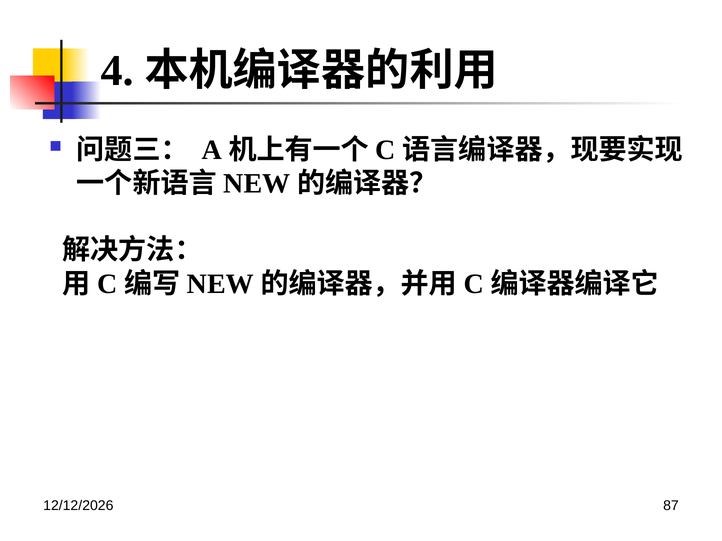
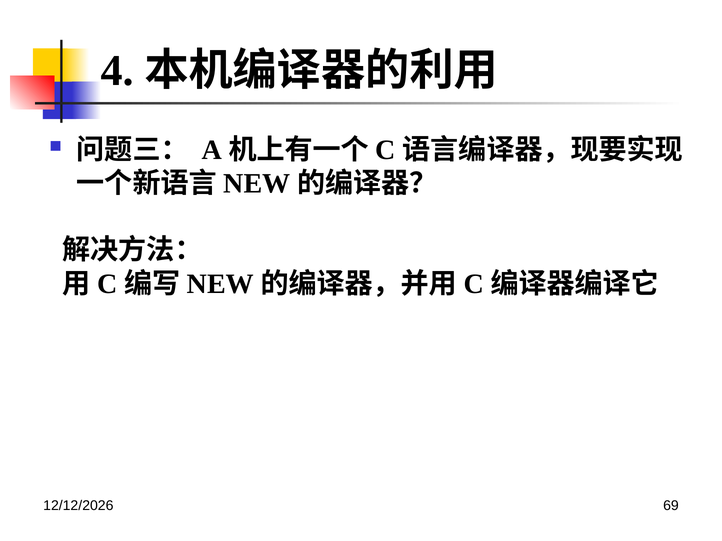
87: 87 -> 69
